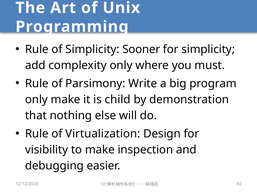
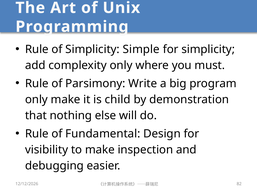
Sooner: Sooner -> Simple
Virtualization: Virtualization -> Fundamental
